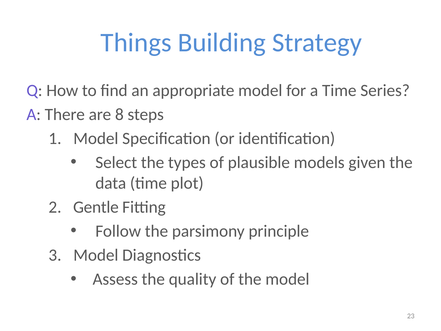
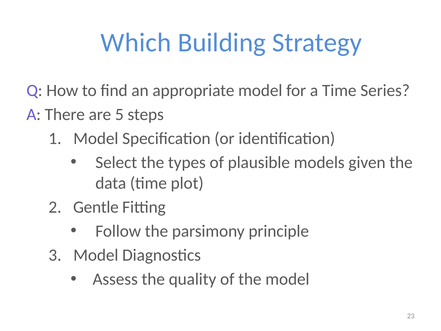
Things: Things -> Which
8: 8 -> 5
